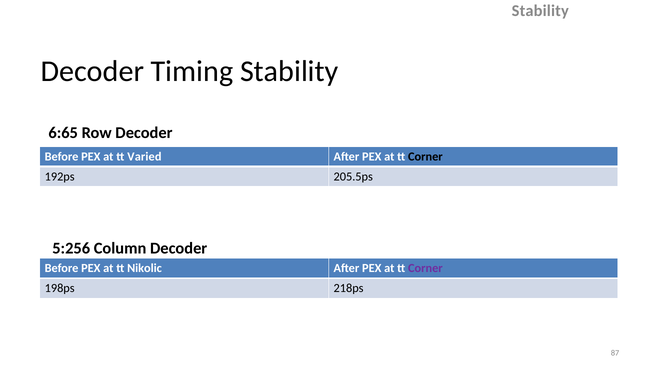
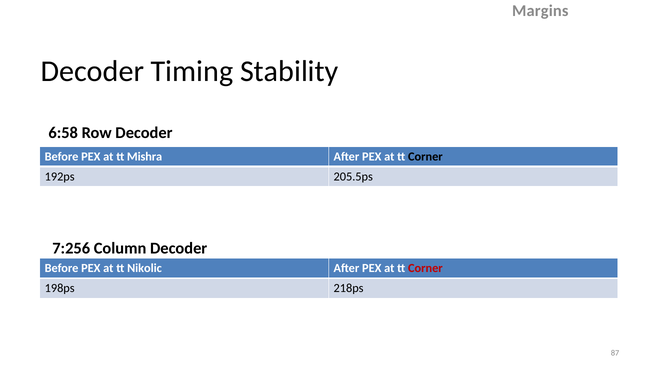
Stability at (540, 11): Stability -> Margins
6:65: 6:65 -> 6:58
Varied: Varied -> Mishra
5:256: 5:256 -> 7:256
Corner at (425, 268) colour: purple -> red
